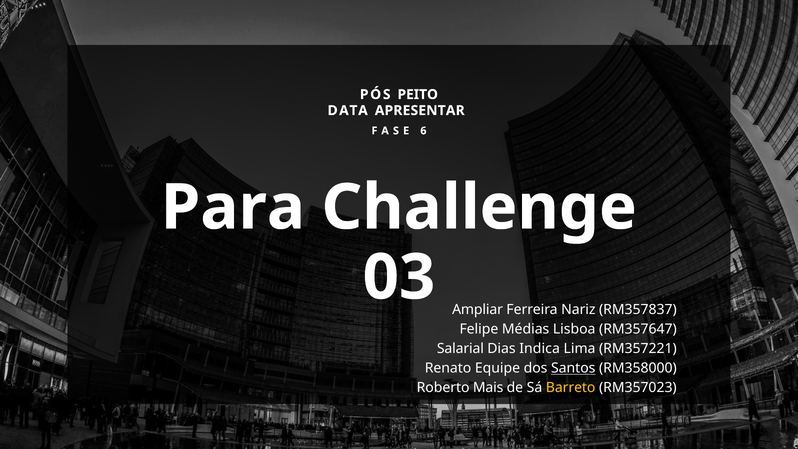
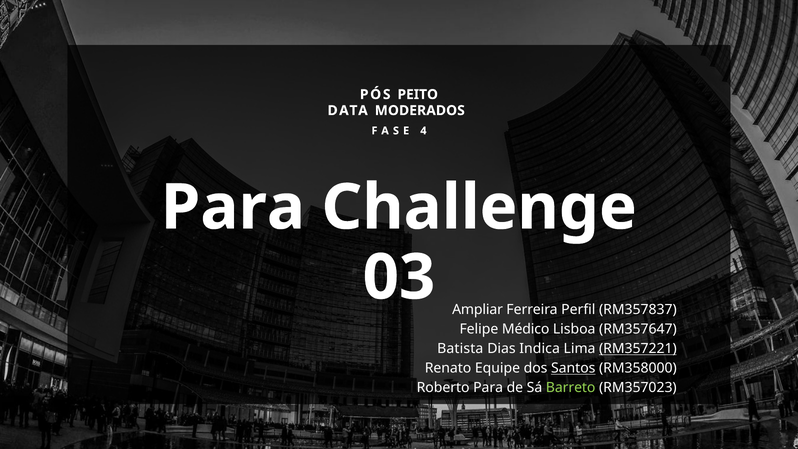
APRESENTAR: APRESENTAR -> MODERADOS
6: 6 -> 4
Nariz: Nariz -> Perfil
Médias: Médias -> Médico
Salarial: Salarial -> Batista
RM357221 underline: none -> present
Roberto Mais: Mais -> Para
Barreto colour: yellow -> light green
